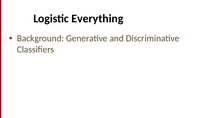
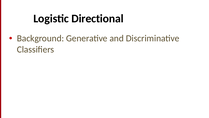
Everything: Everything -> Directional
